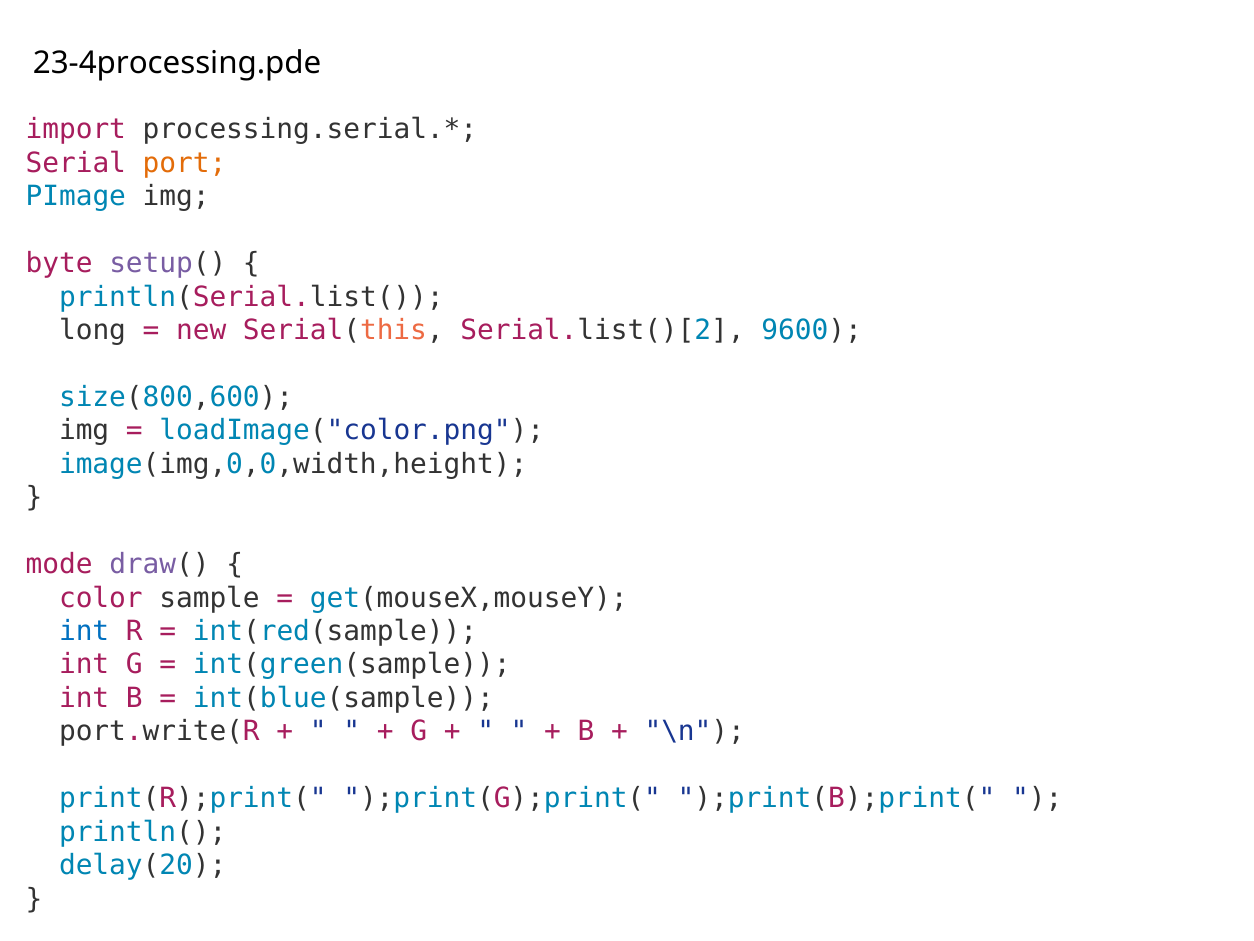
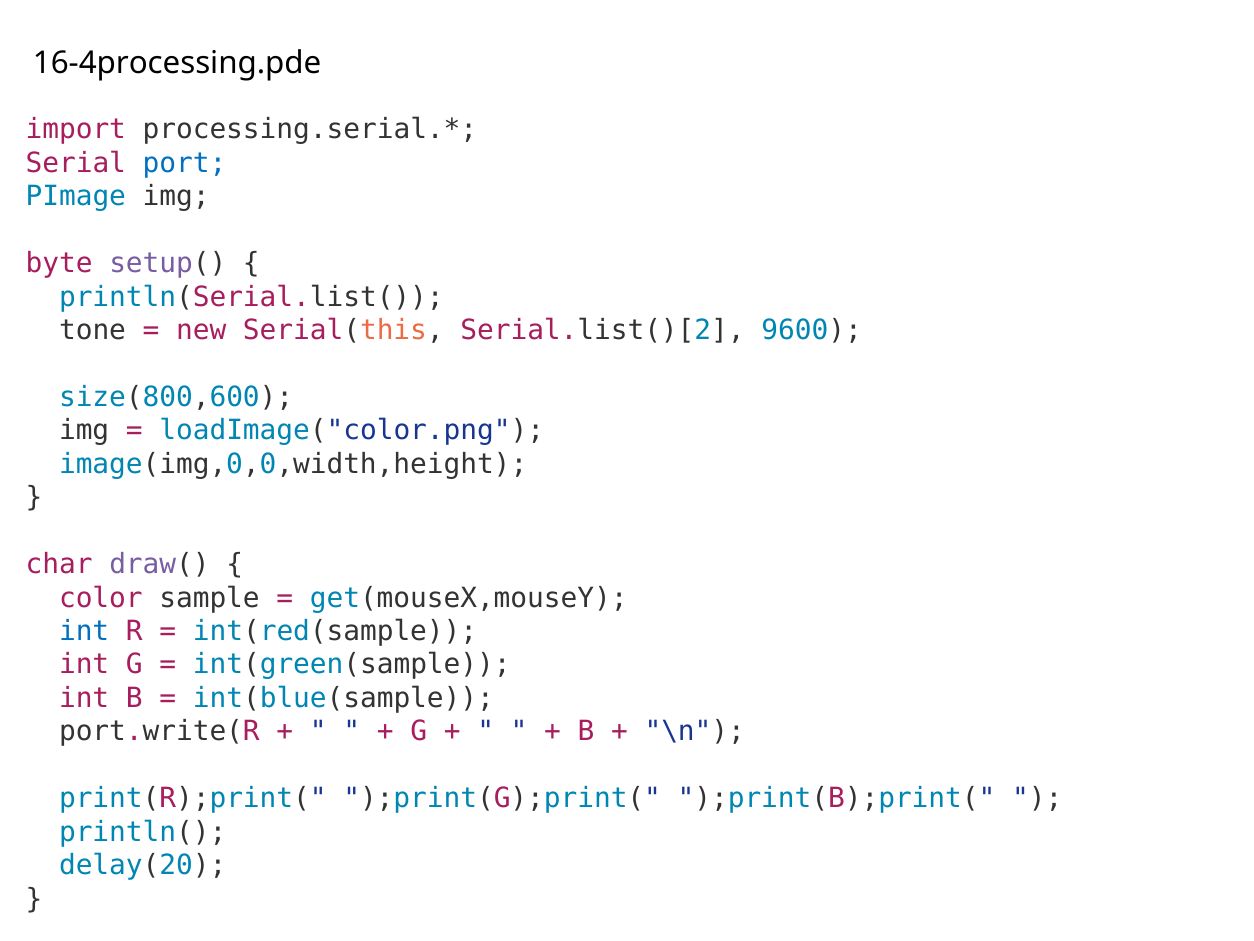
23-4processing.pde: 23-4processing.pde -> 16-4processing.pde
port colour: orange -> blue
long: long -> tone
mode: mode -> char
